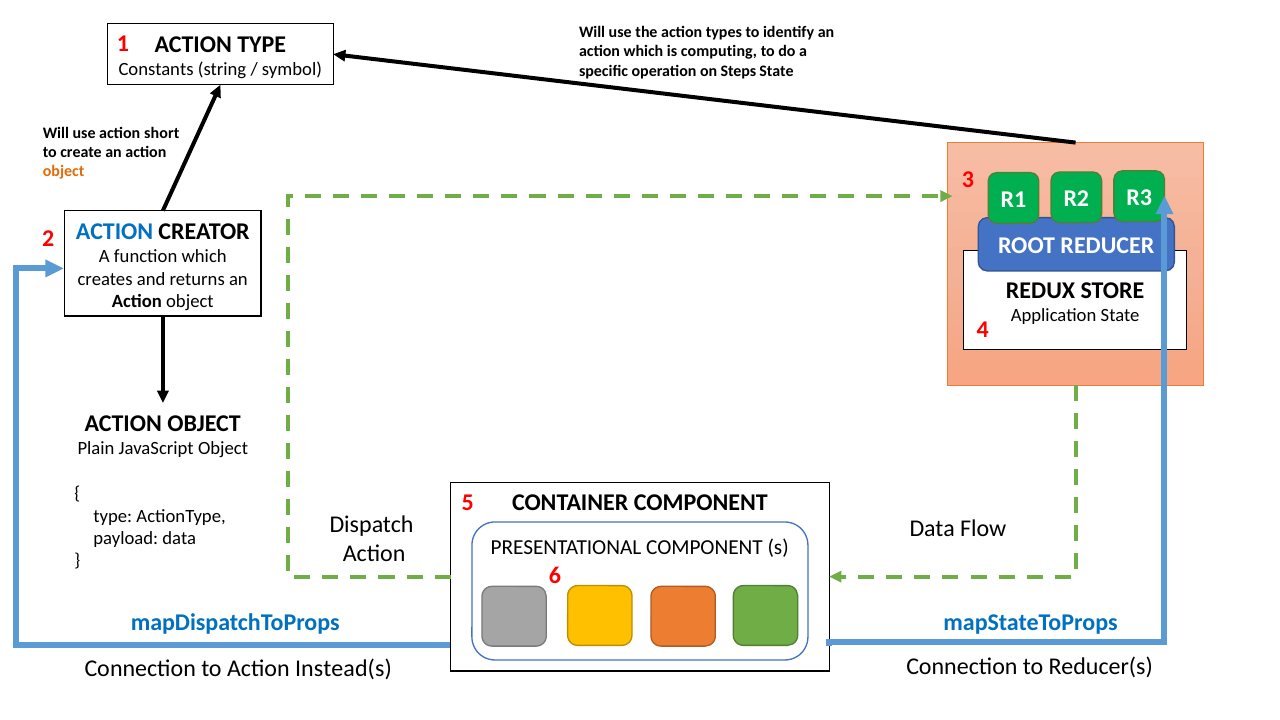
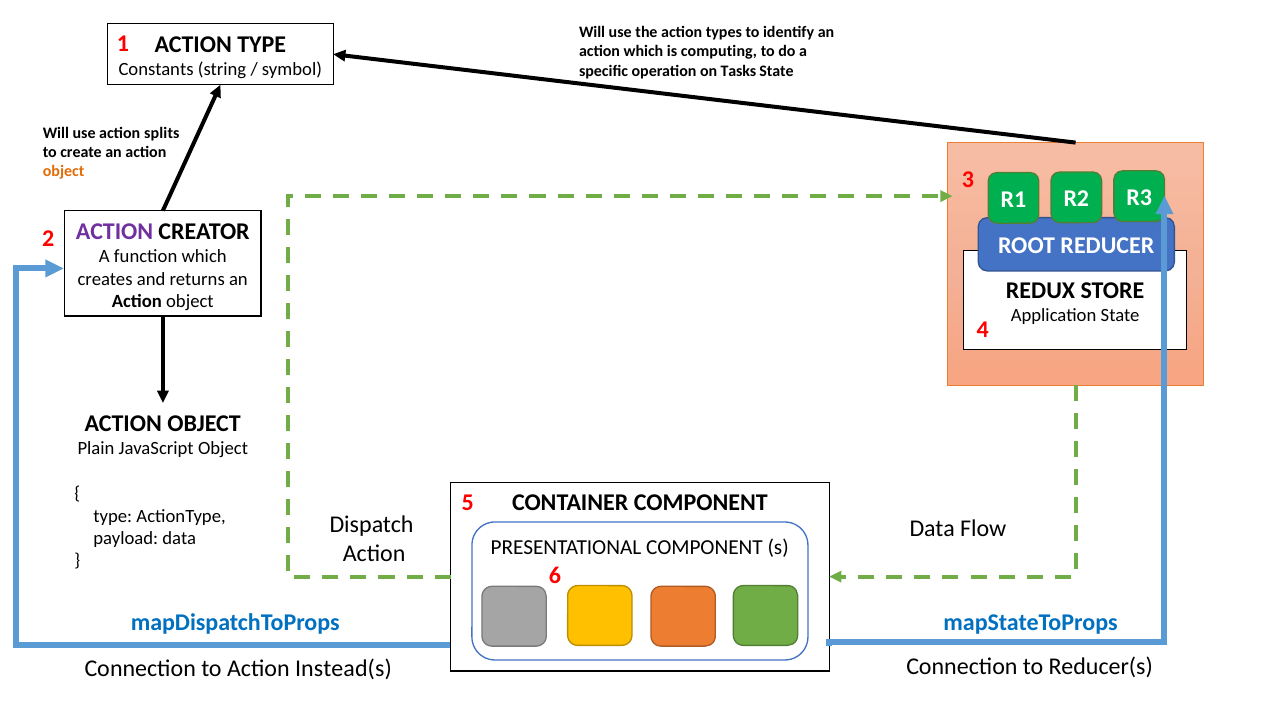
Steps: Steps -> Tasks
short: short -> splits
ACTION at (114, 231) colour: blue -> purple
